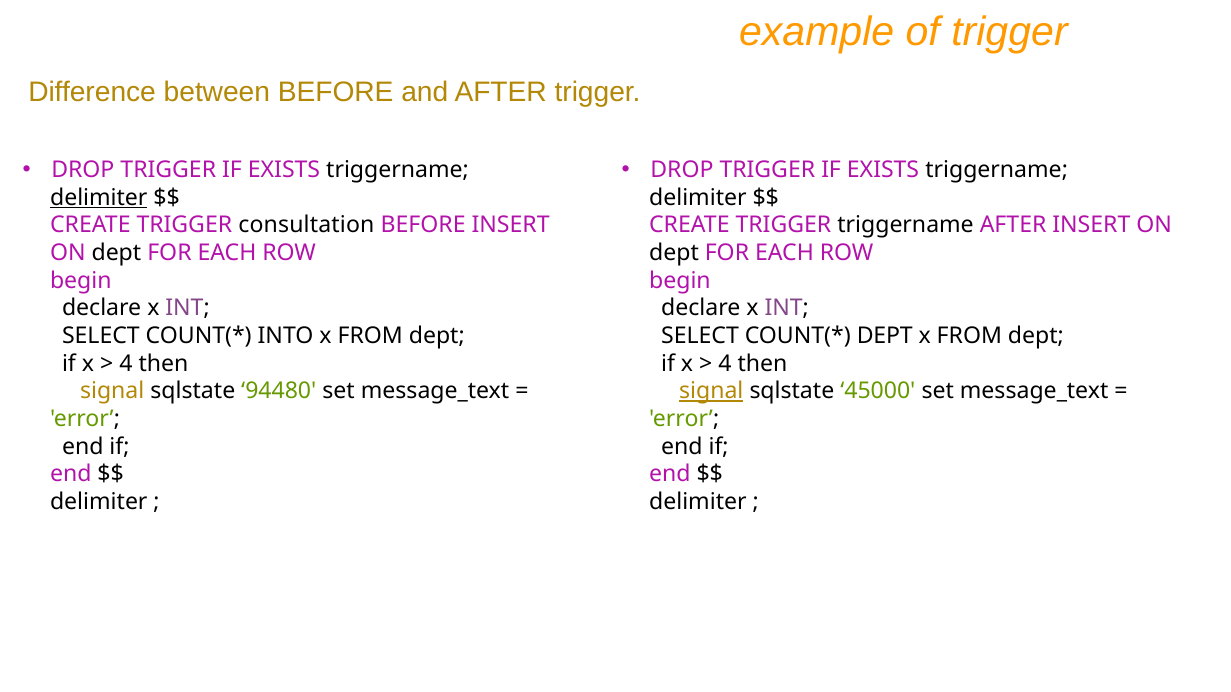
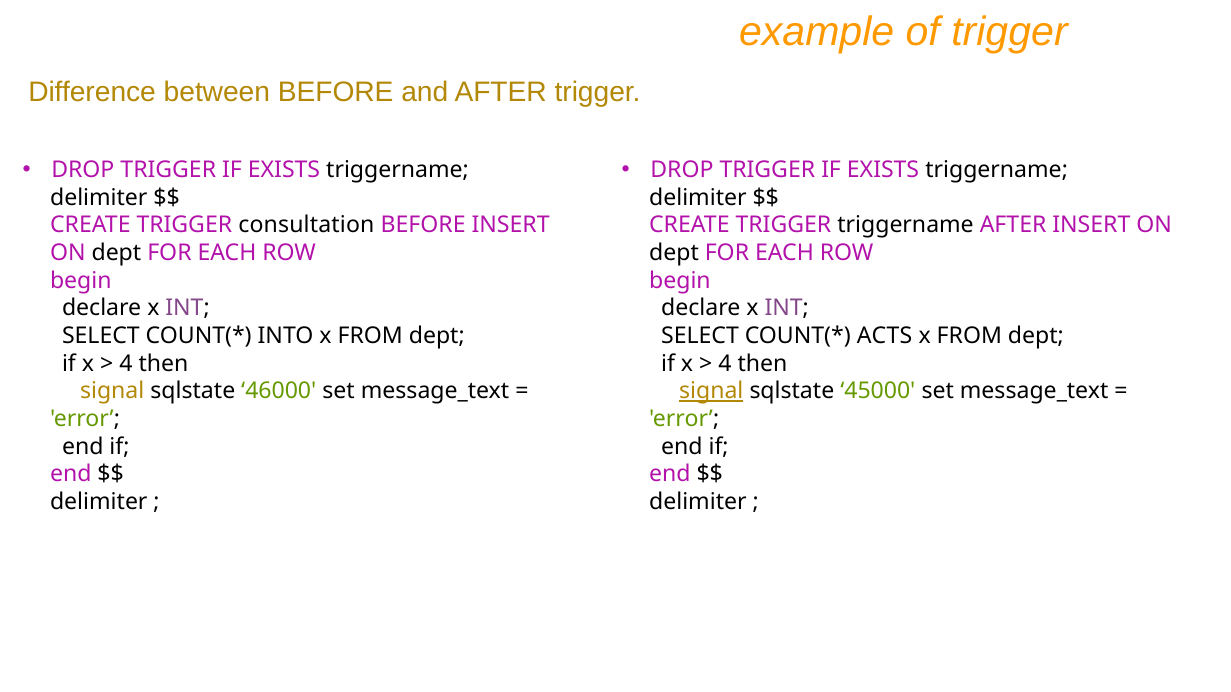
delimiter at (99, 198) underline: present -> none
DEPT at (885, 336): DEPT -> ACTS
94480: 94480 -> 46000
